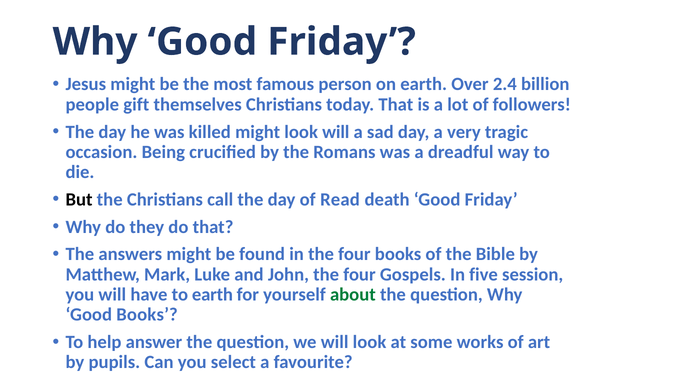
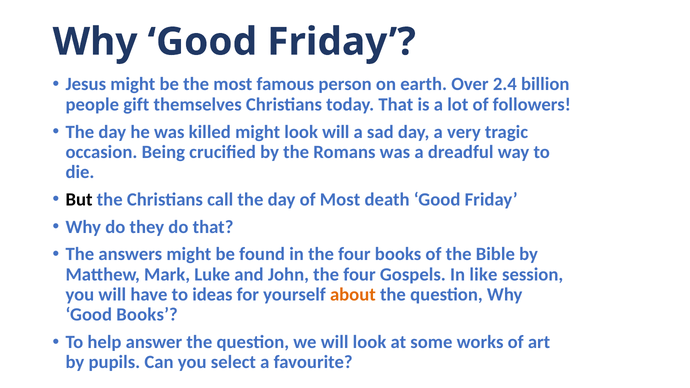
of Read: Read -> Most
five: five -> like
to earth: earth -> ideas
about colour: green -> orange
